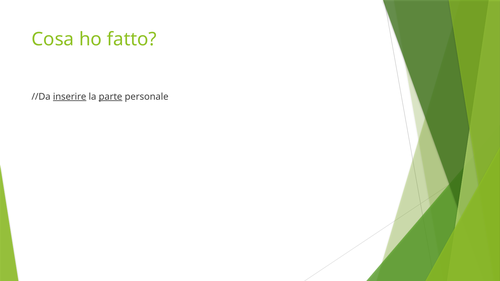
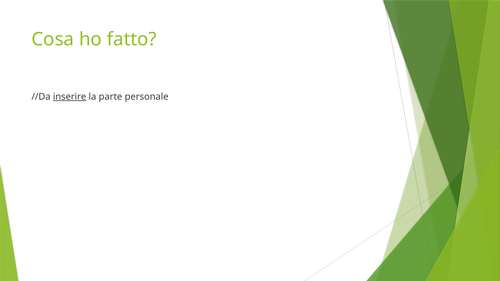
parte underline: present -> none
